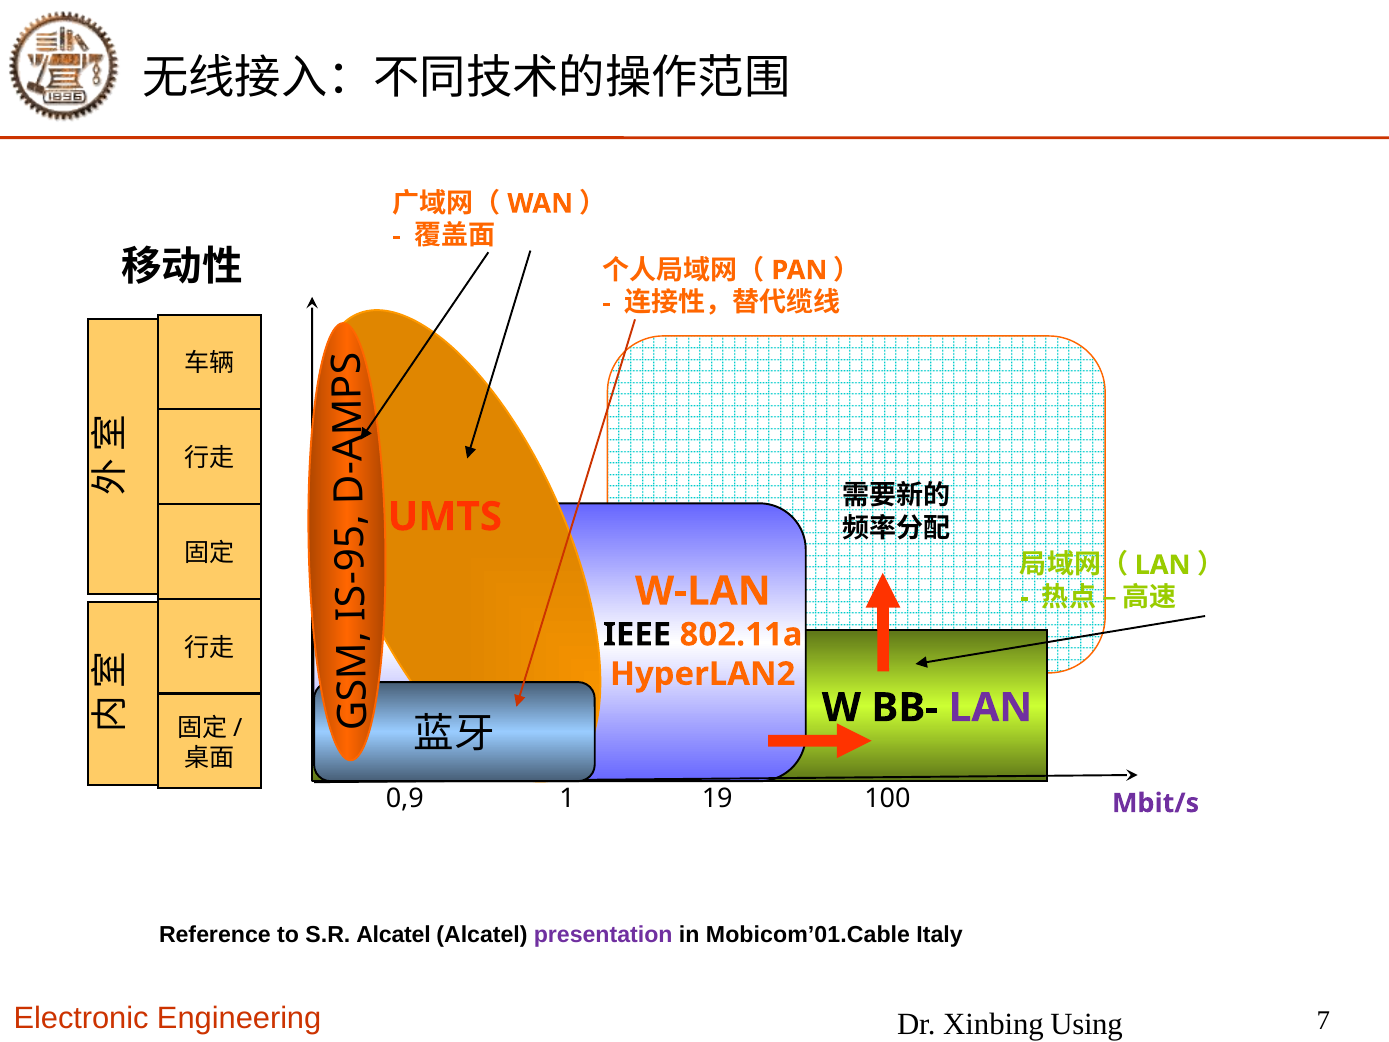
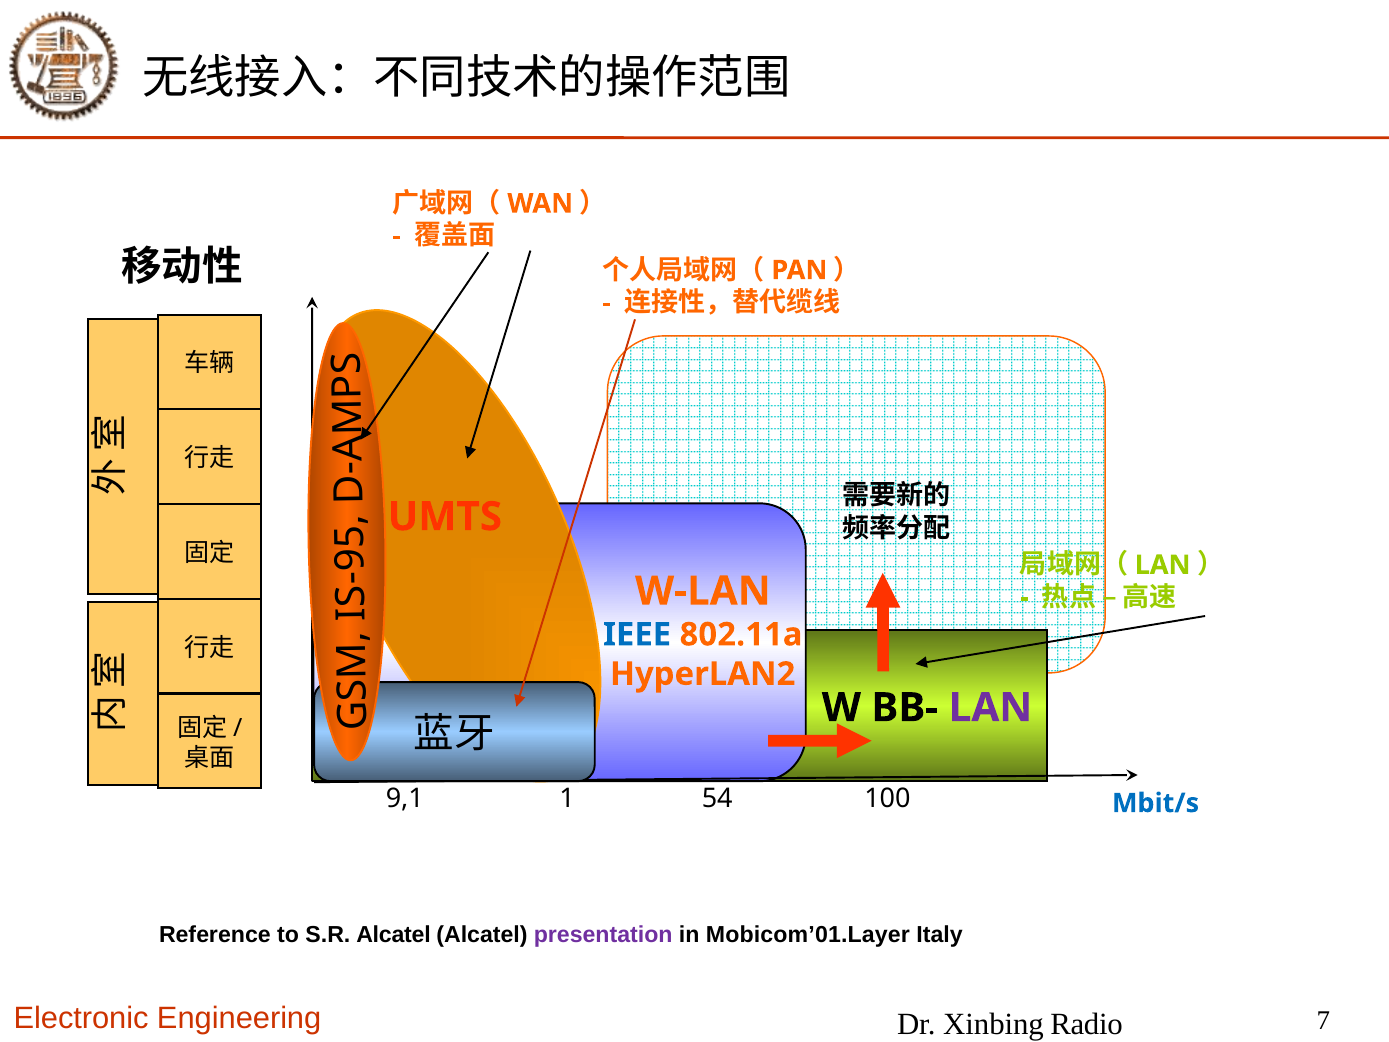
IEEE colour: black -> blue
0,9: 0,9 -> 9,1
19: 19 -> 54
Mbit/s colour: purple -> blue
Mobicom’01.Cable: Mobicom’01.Cable -> Mobicom’01.Layer
Using: Using -> Radio
